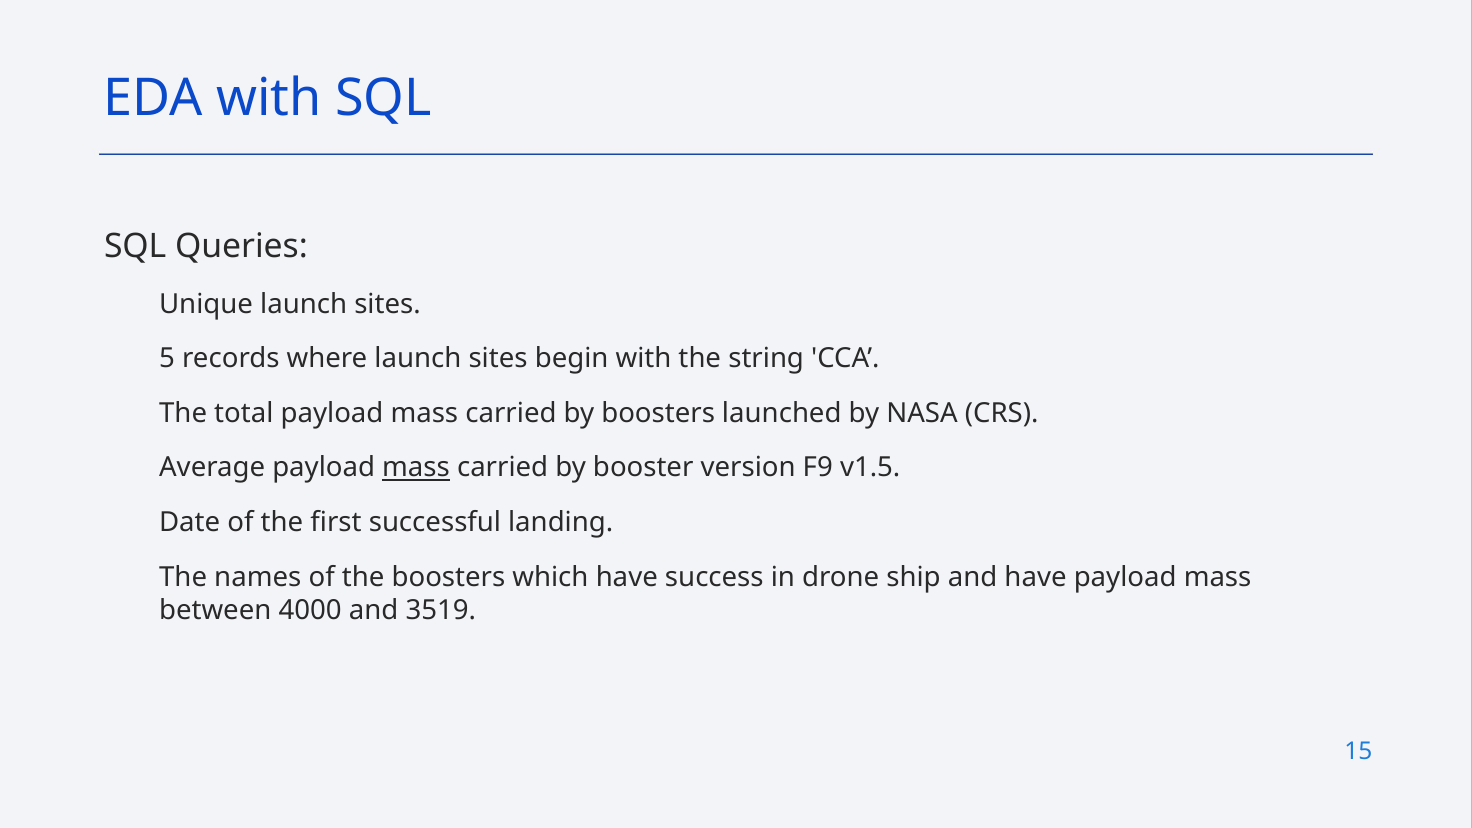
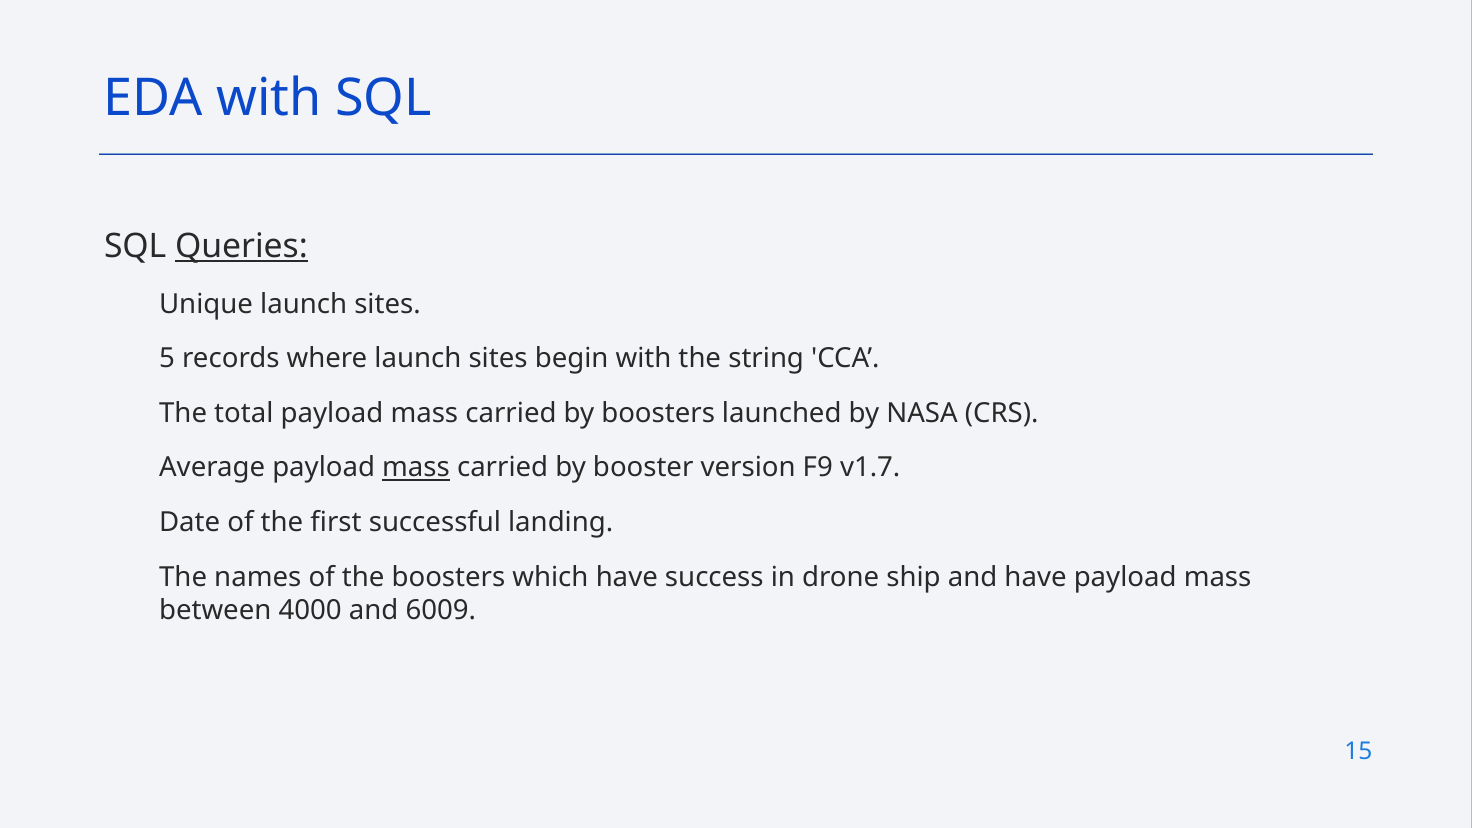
Queries underline: none -> present
v1.5: v1.5 -> v1.7
3519: 3519 -> 6009
